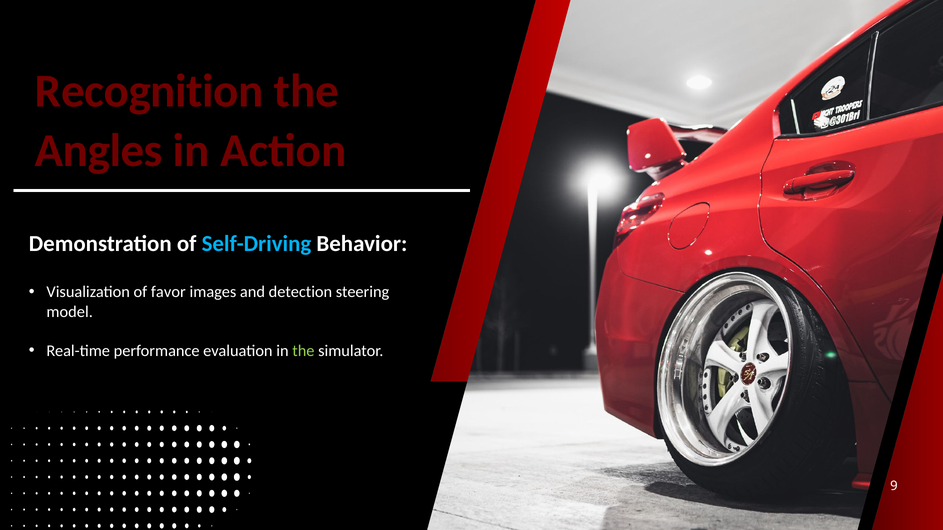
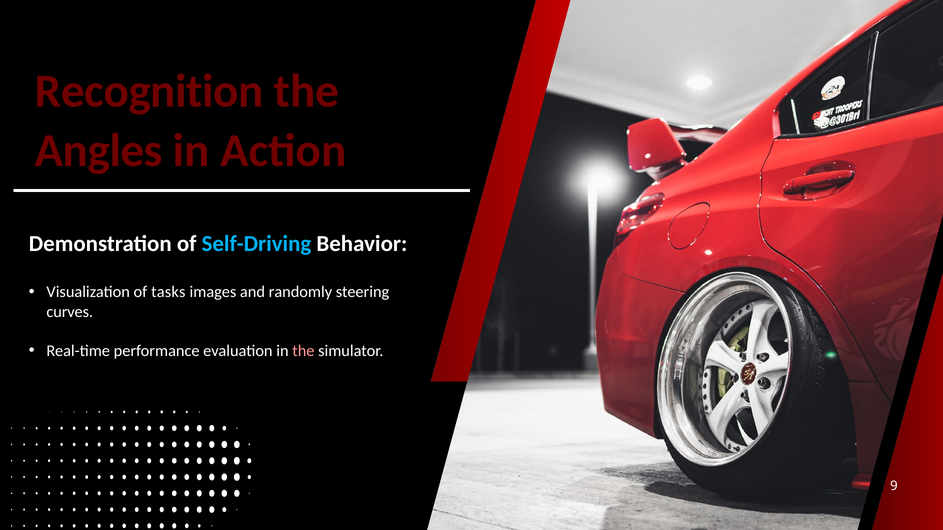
favor: favor -> tasks
detection: detection -> randomly
model: model -> curves
the at (303, 351) colour: light green -> pink
